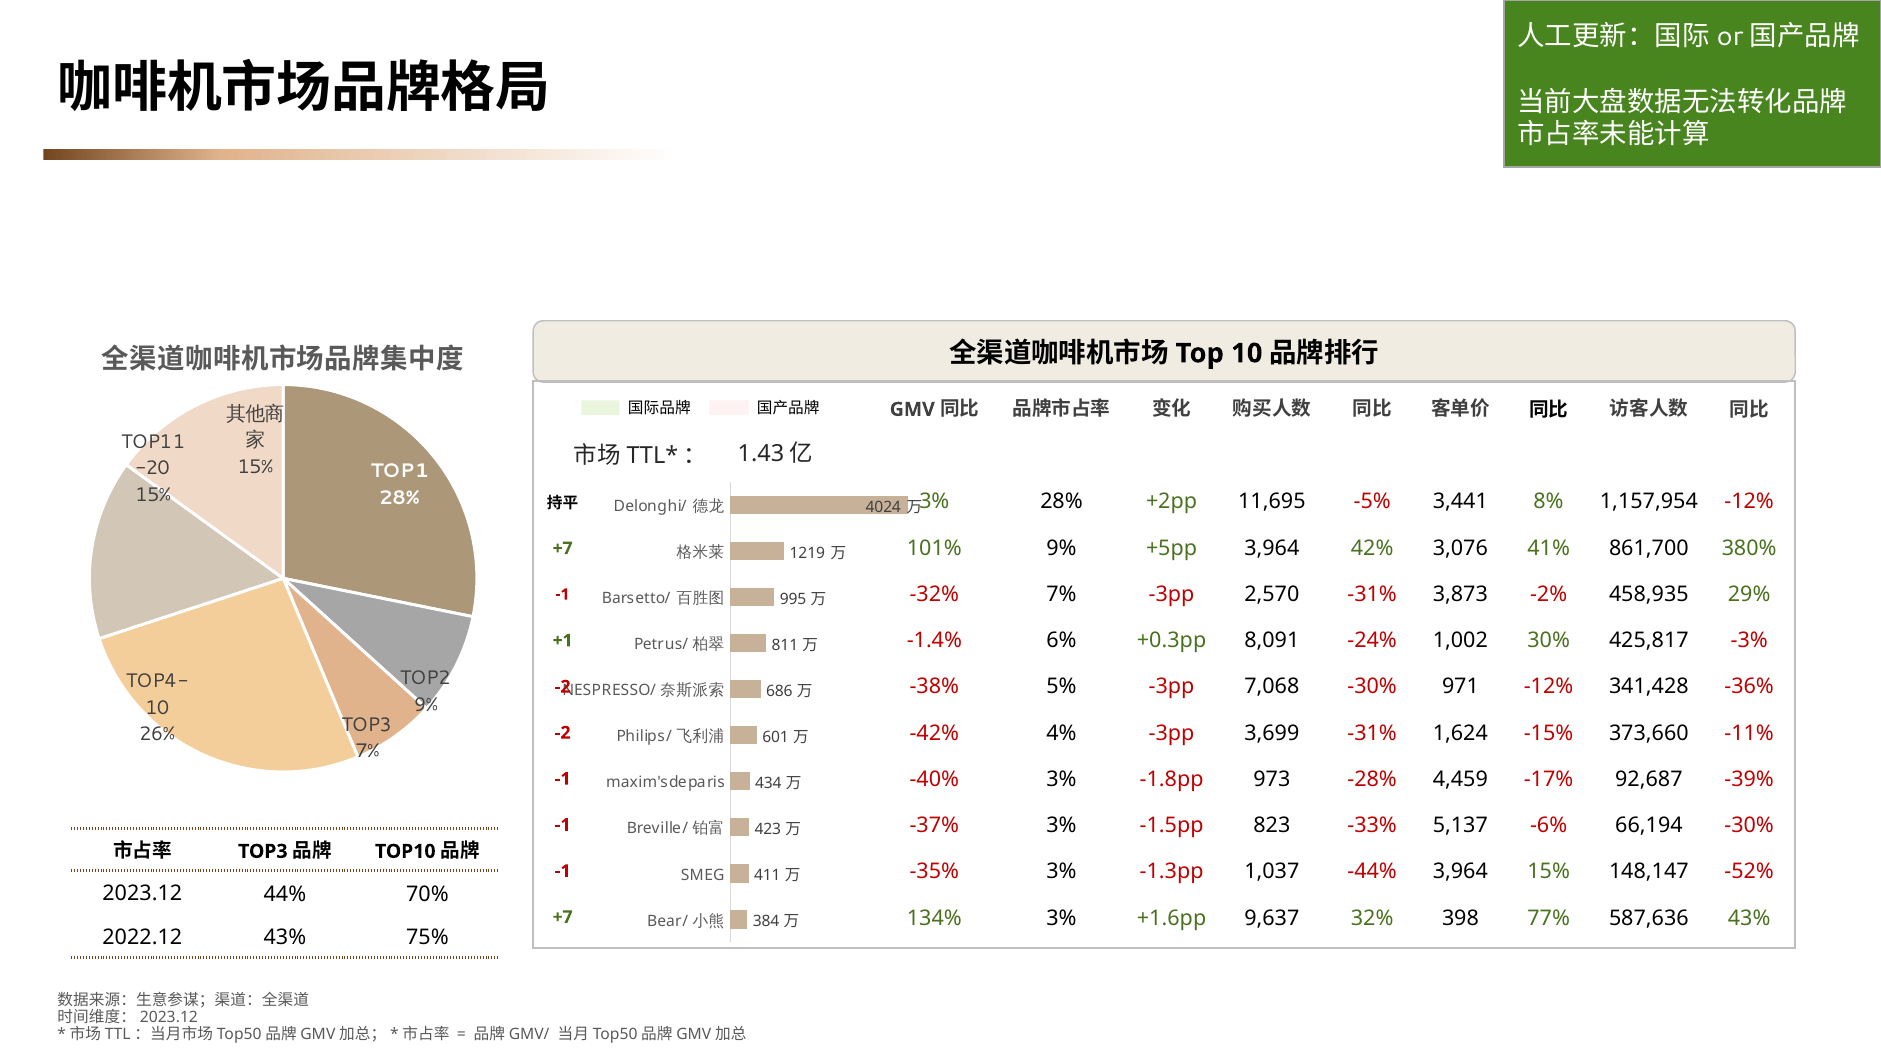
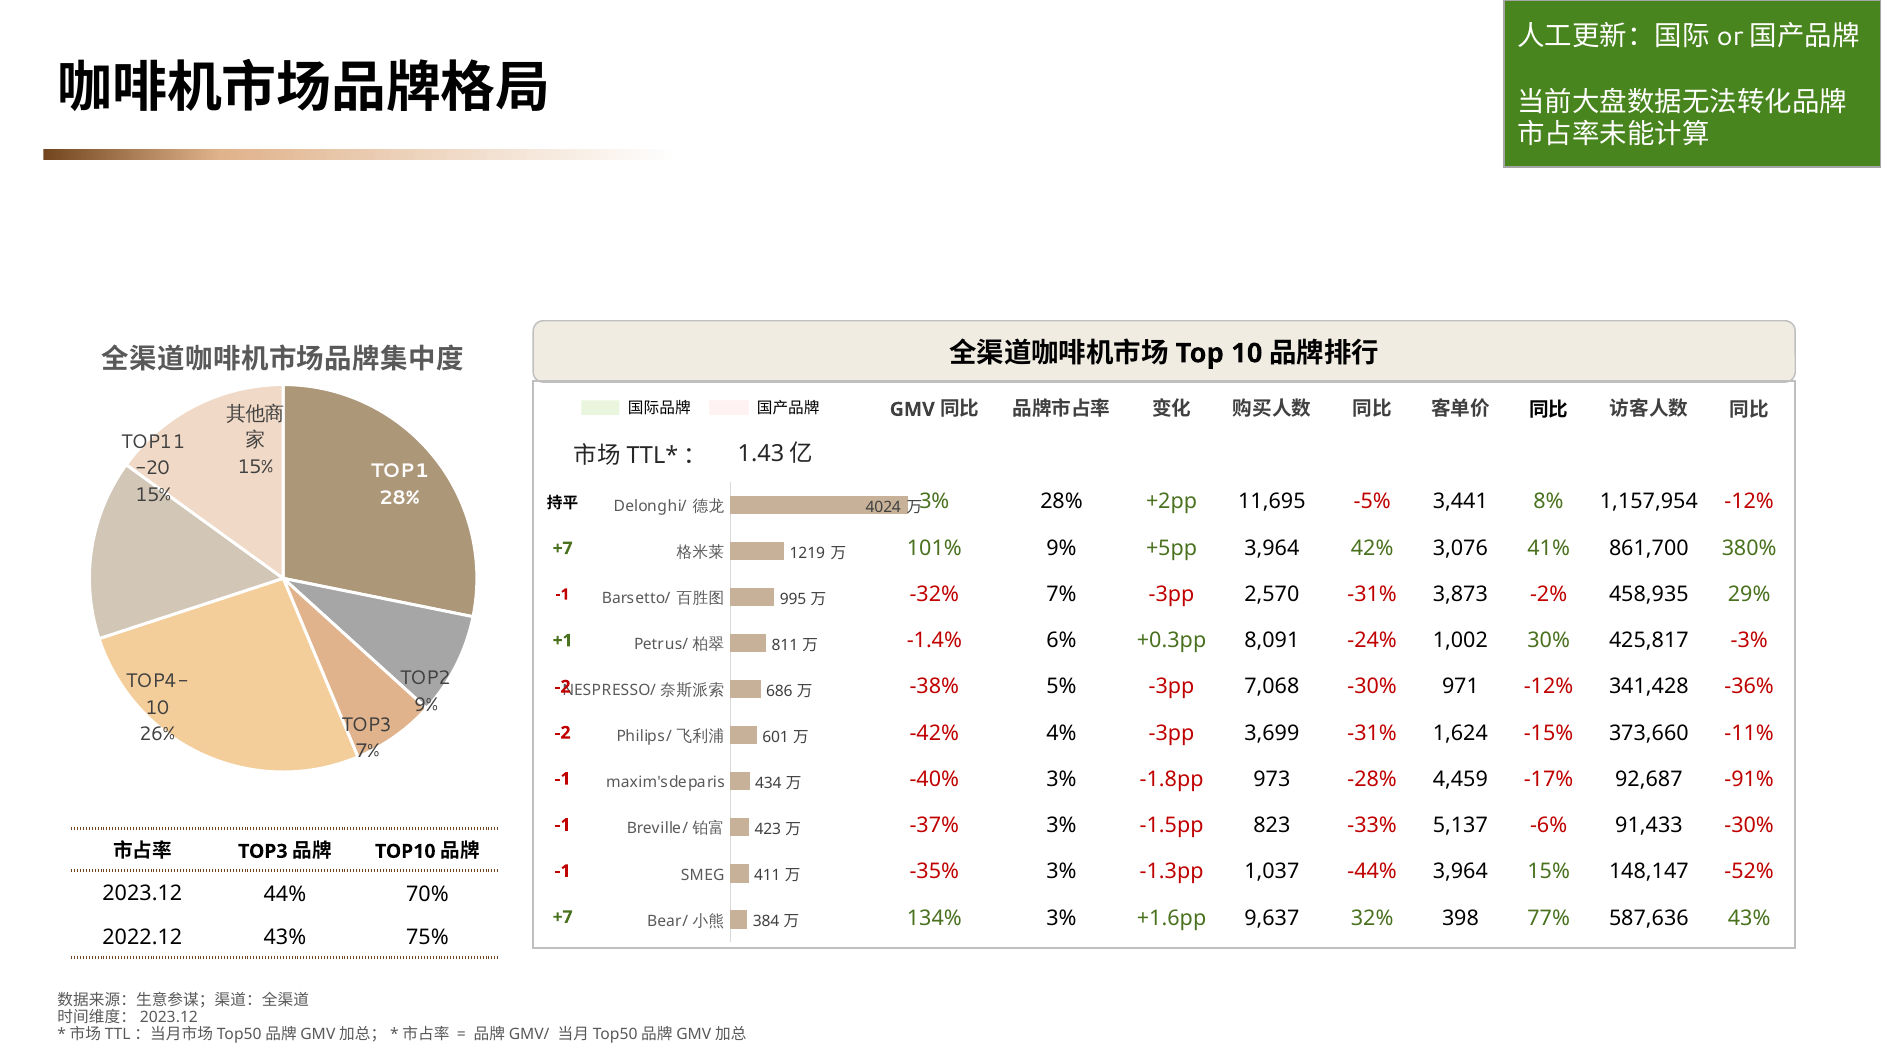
-39%: -39% -> -91%
66,194: 66,194 -> 91,433
